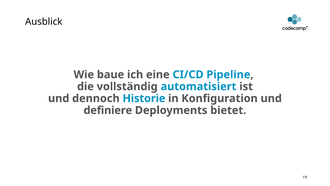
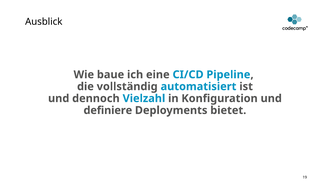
Historie: Historie -> Vielzahl
